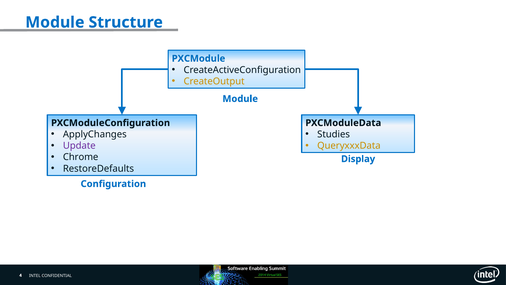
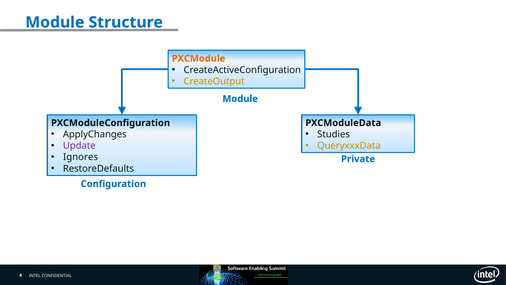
PXCModule colour: blue -> orange
Chrome: Chrome -> Ignores
Display: Display -> Private
